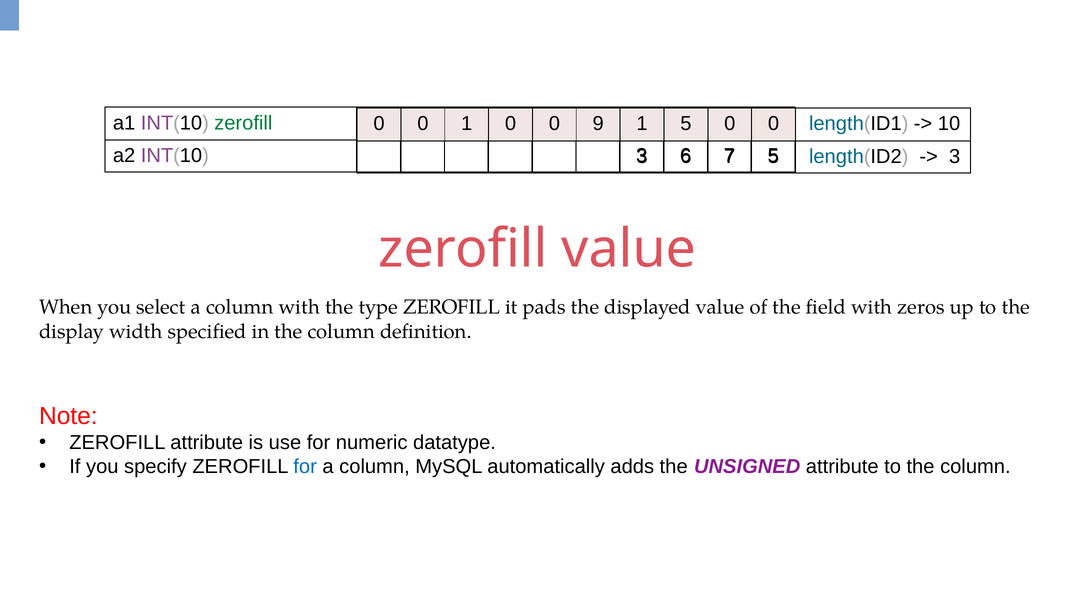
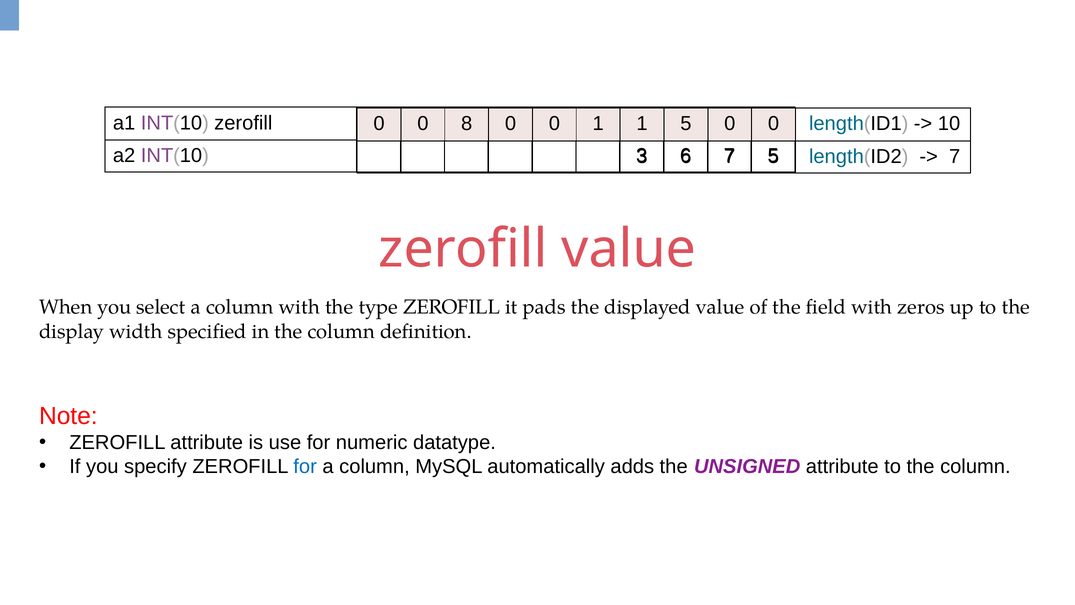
zerofill at (243, 123) colour: green -> black
0 1: 1 -> 8
0 9: 9 -> 1
3 at (955, 156): 3 -> 7
